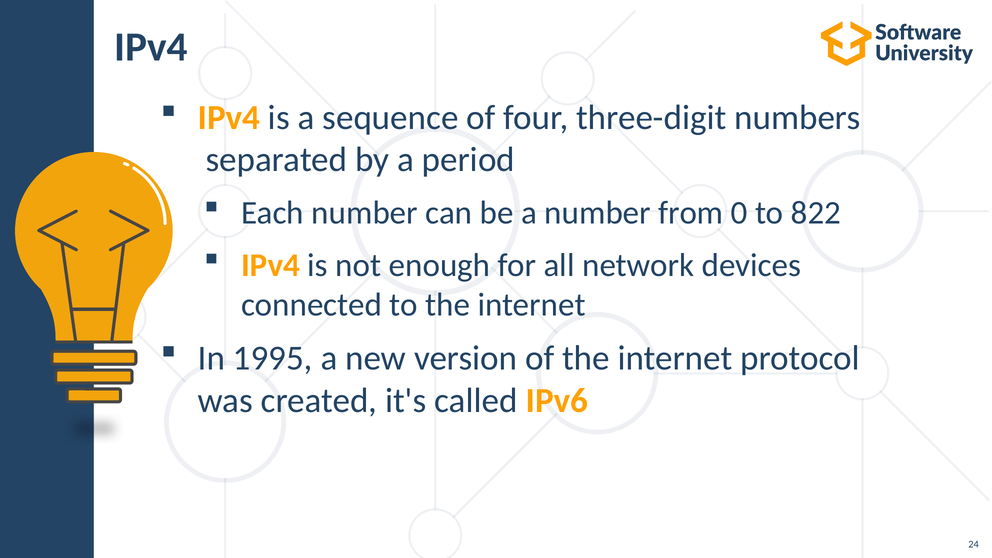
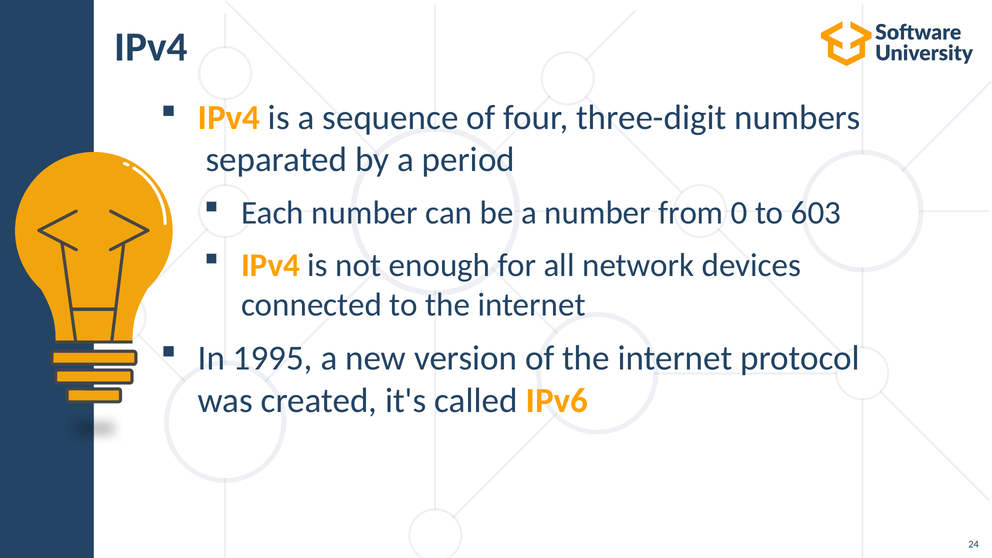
822: 822 -> 603
